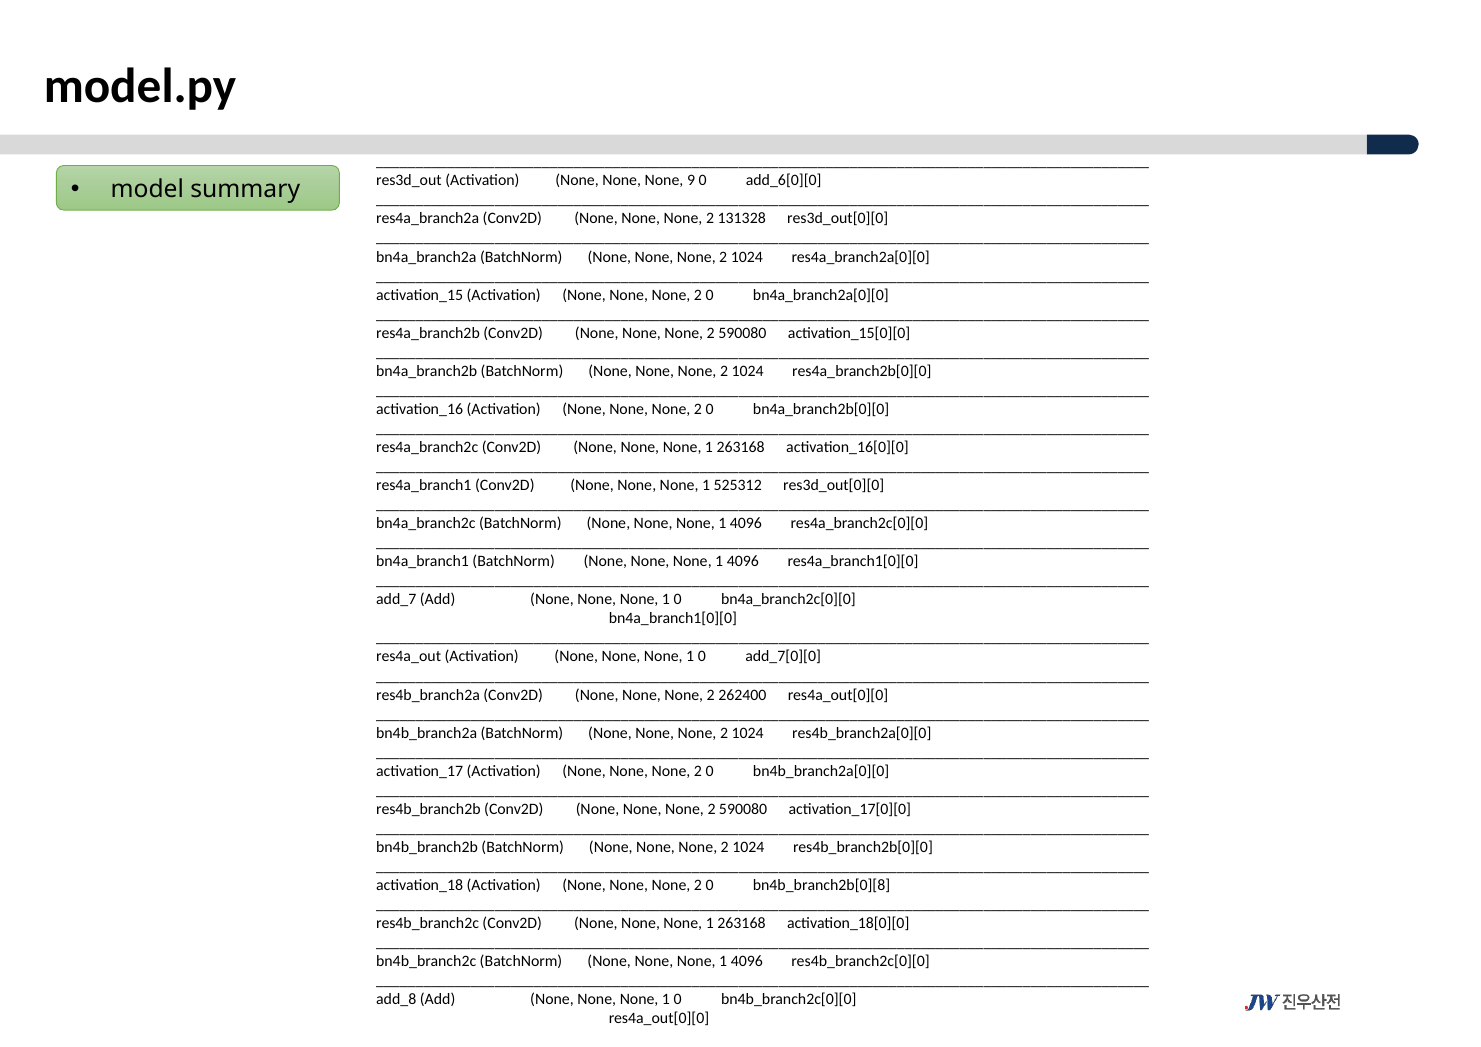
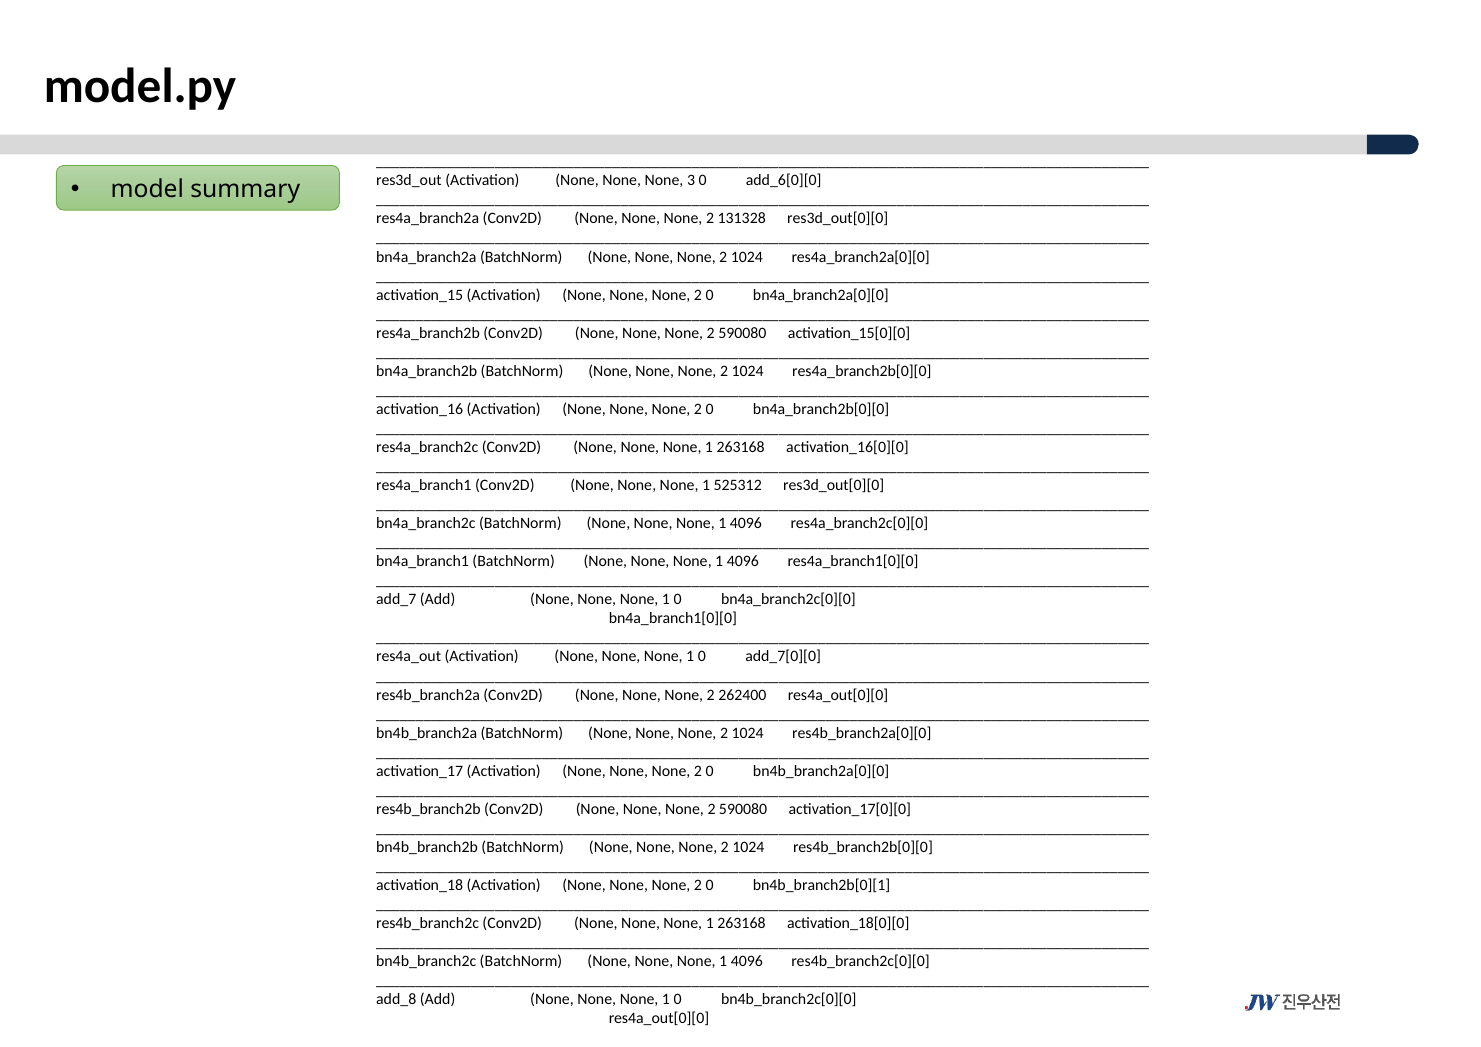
9: 9 -> 3
bn4b_branch2b[0][8: bn4b_branch2b[0][8 -> bn4b_branch2b[0][1
